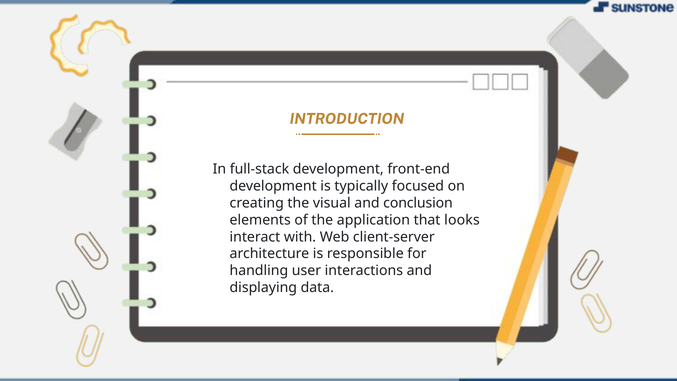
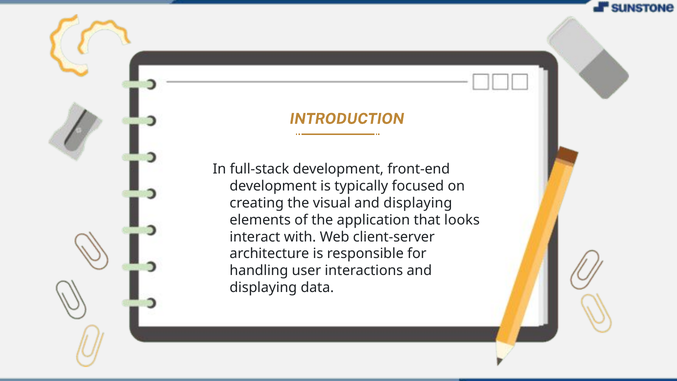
visual and conclusion: conclusion -> displaying
